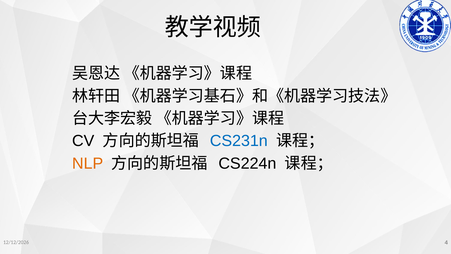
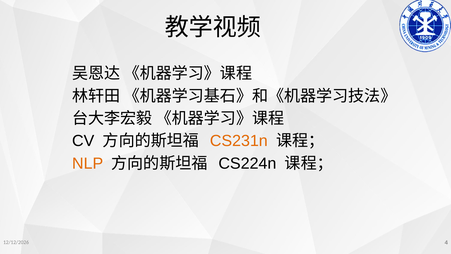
CS231n colour: blue -> orange
